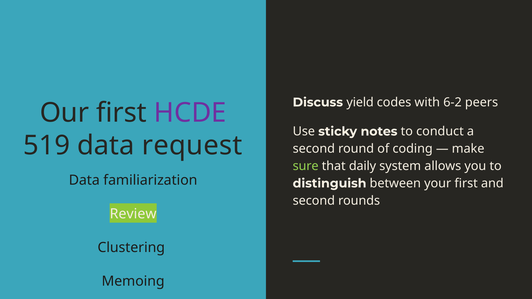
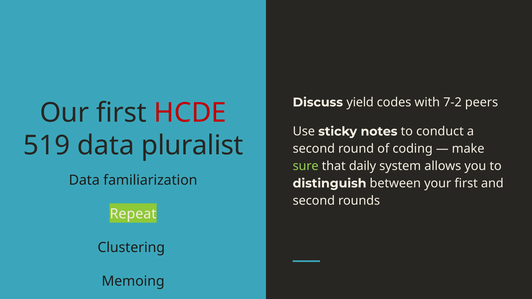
6-2: 6-2 -> 7-2
HCDE colour: purple -> red
request: request -> pluralist
Review: Review -> Repeat
